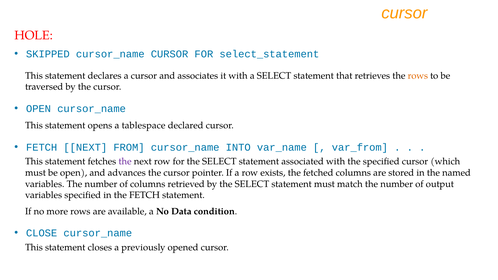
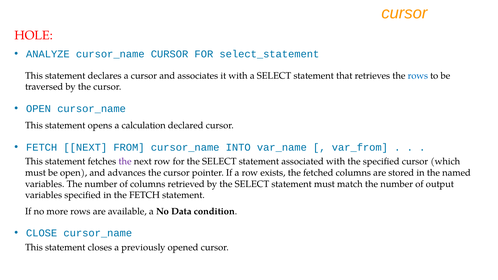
SKIPPED: SKIPPED -> ANALYZE
rows at (418, 76) colour: orange -> blue
tablespace: tablespace -> calculation
